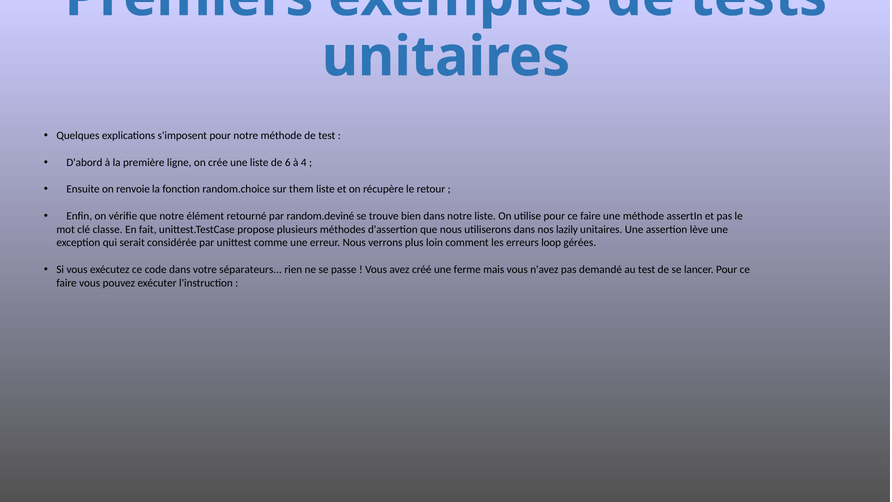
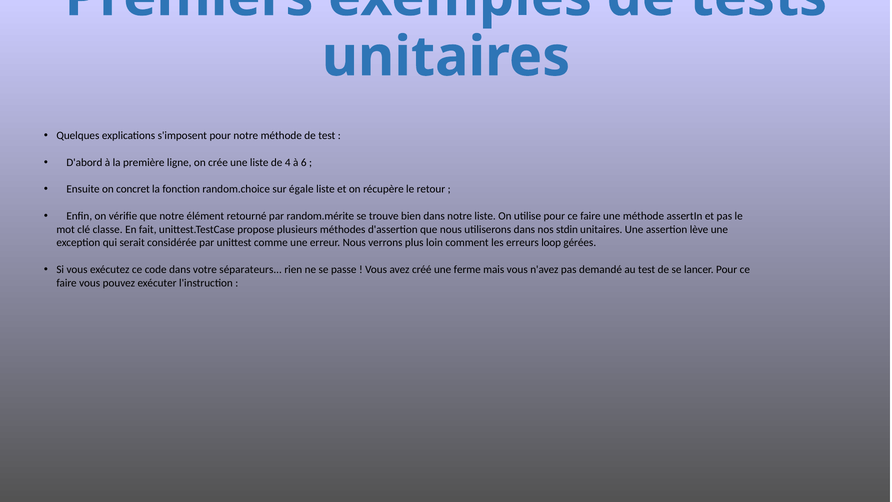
6: 6 -> 4
4: 4 -> 6
renvoie: renvoie -> concret
them: them -> égale
random.deviné: random.deviné -> random.mérite
lazily: lazily -> stdin
